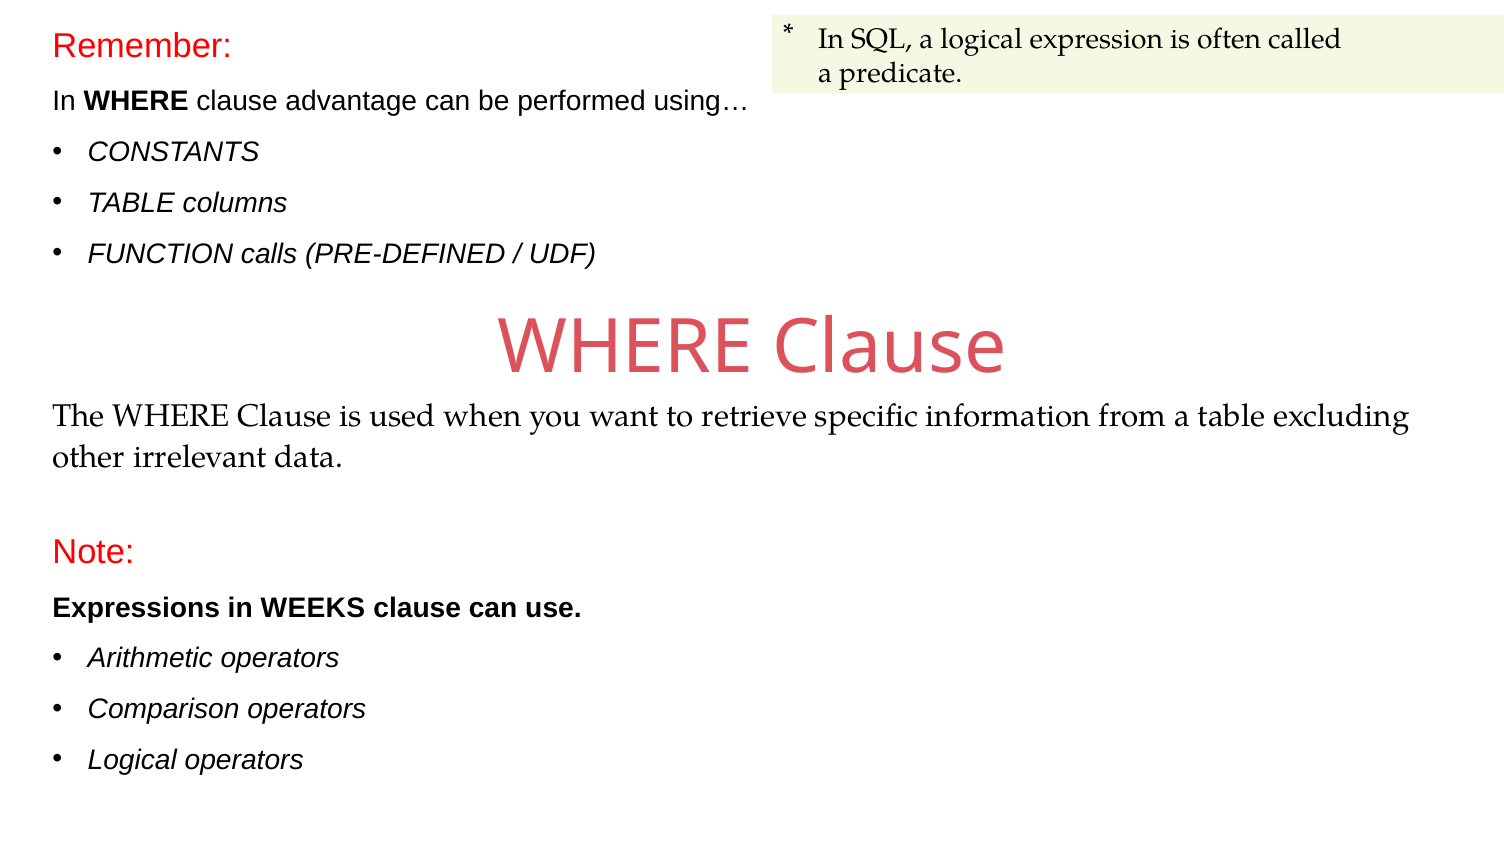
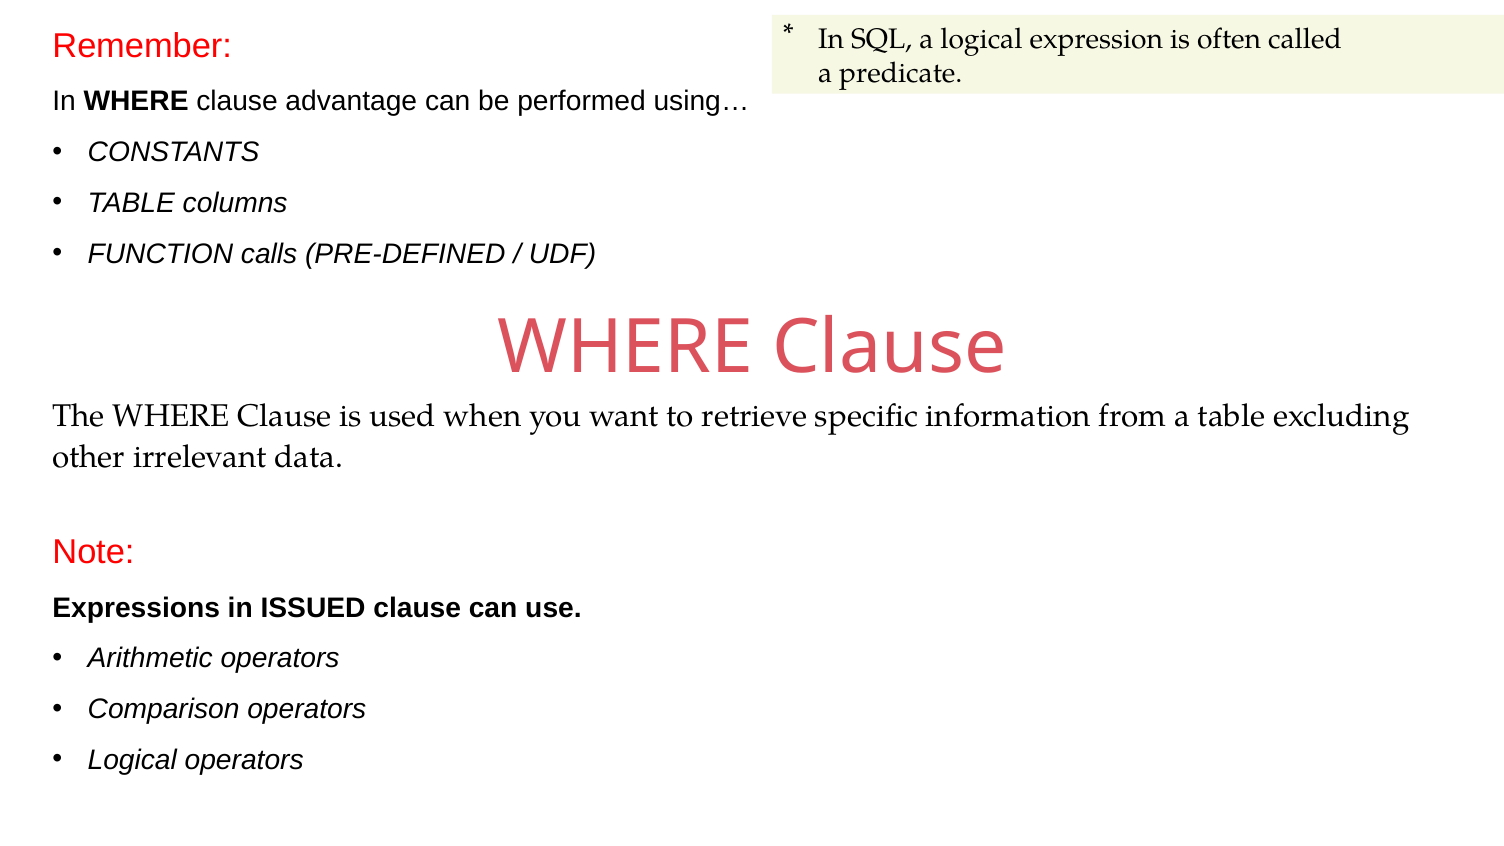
WEEKS: WEEKS -> ISSUED
